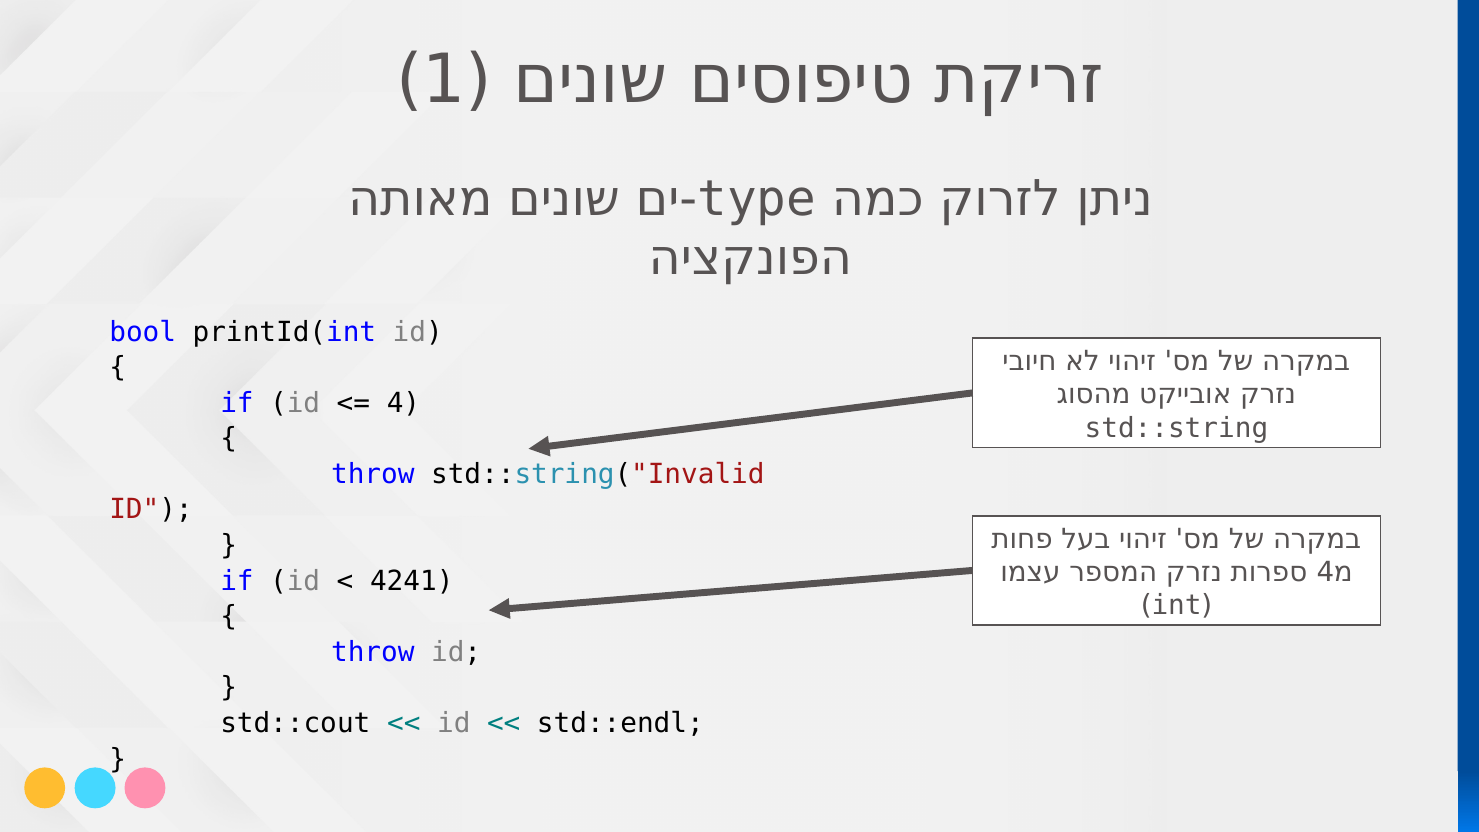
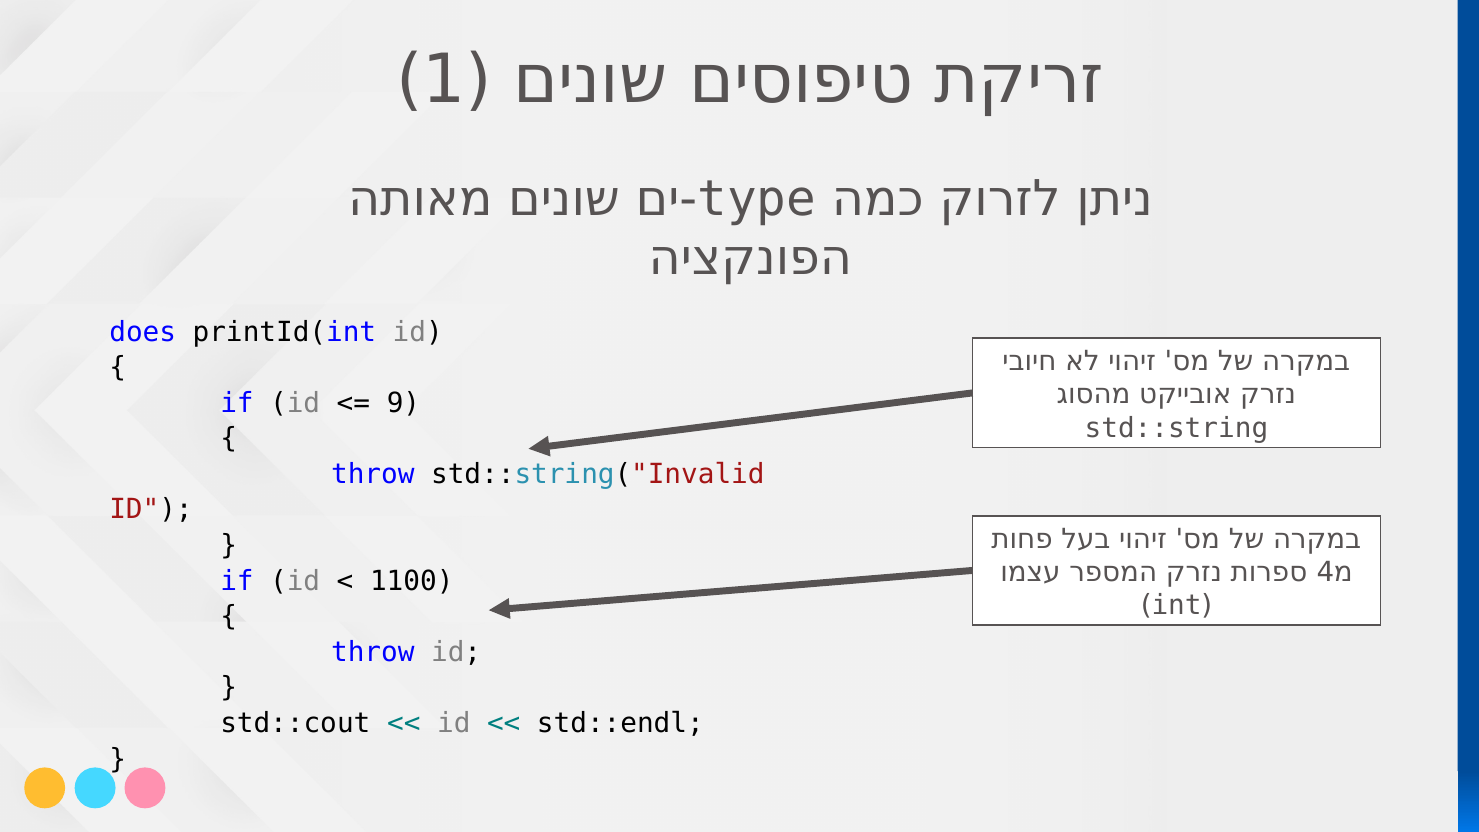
bool: bool -> does
4 at (403, 403): 4 -> 9
4241: 4241 -> 1100
